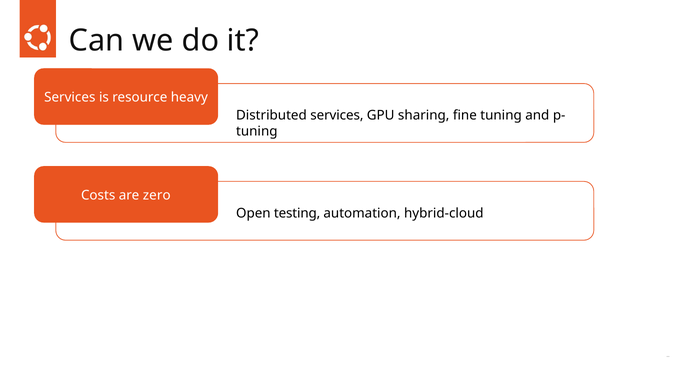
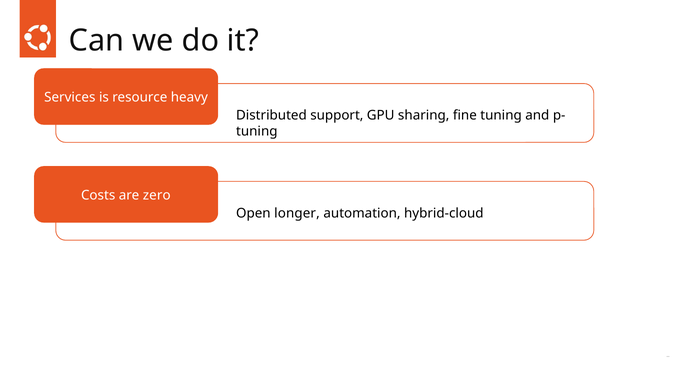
Distributed services: services -> support
testing: testing -> longer
